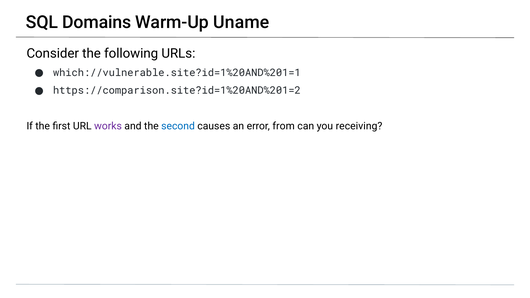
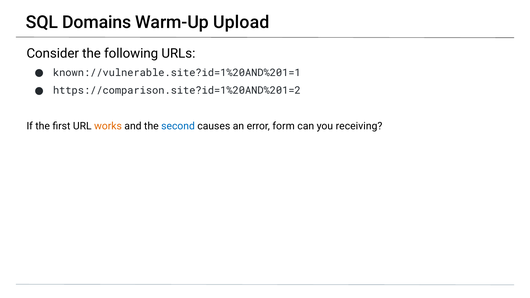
Uname: Uname -> Upload
which://vulnerable.site?id=1%20AND%201=1: which://vulnerable.site?id=1%20AND%201=1 -> known://vulnerable.site?id=1%20AND%201=1
works colour: purple -> orange
from: from -> form
